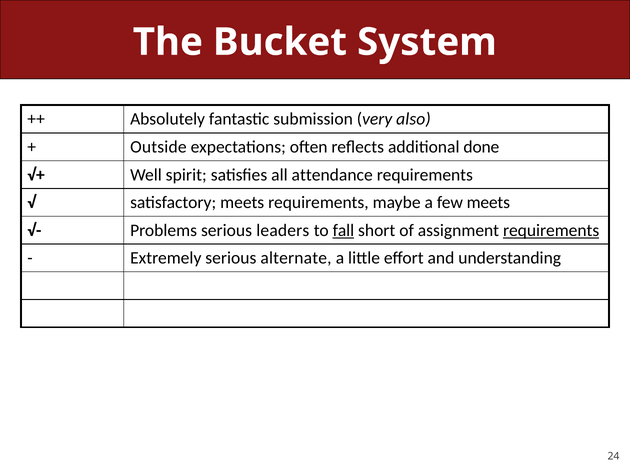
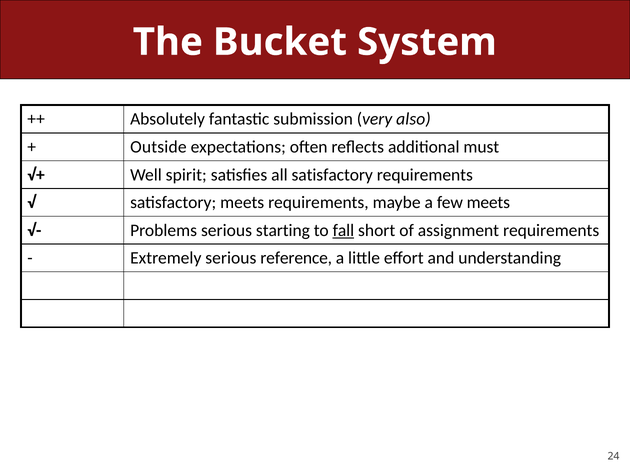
done: done -> must
all attendance: attendance -> satisfactory
leaders: leaders -> starting
requirements at (551, 230) underline: present -> none
alternate: alternate -> reference
